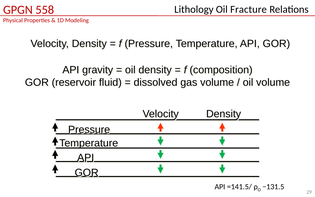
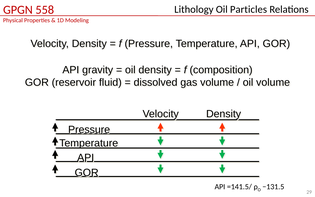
Fracture: Fracture -> Particles
